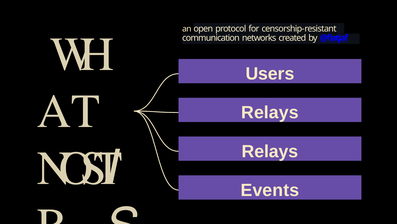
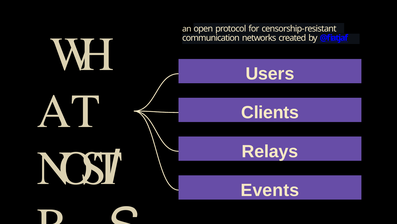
Relays at (270, 112): Relays -> Clients
